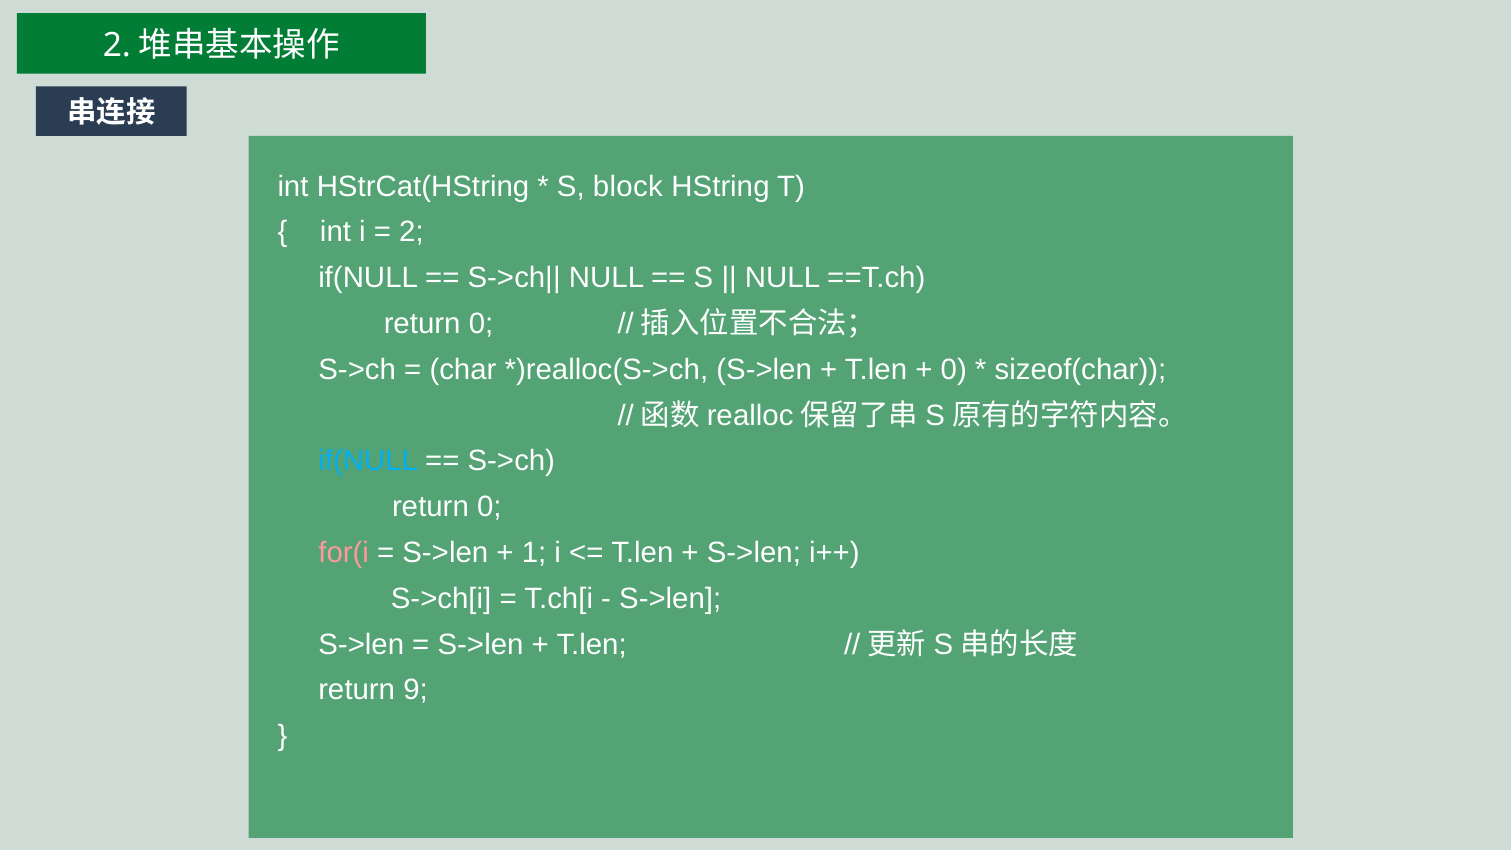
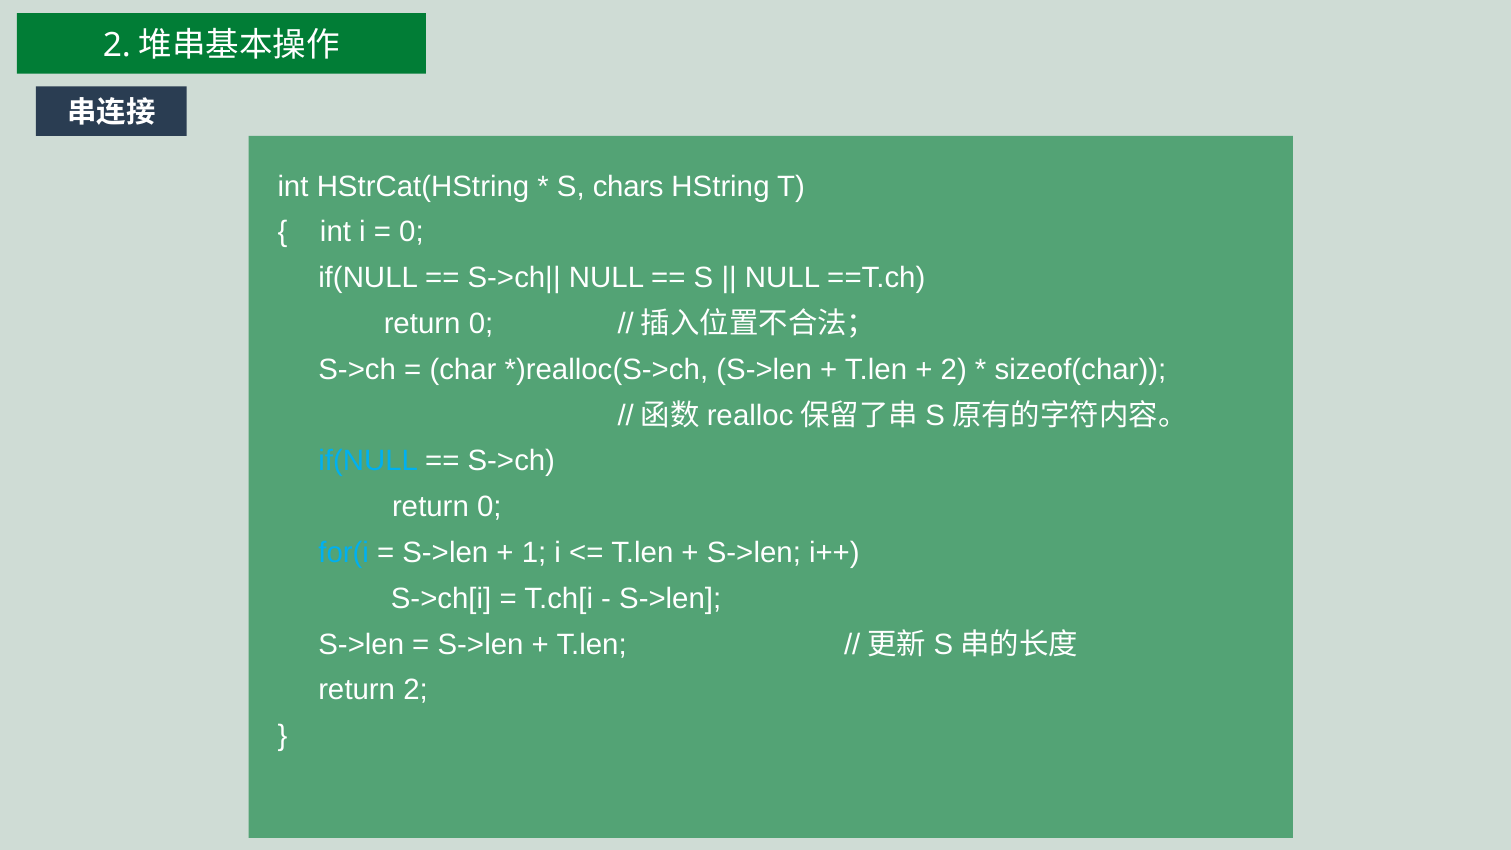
block: block -> chars
2 at (411, 232): 2 -> 0
0 at (954, 370): 0 -> 2
for(i colour: pink -> light blue
return 9: 9 -> 2
